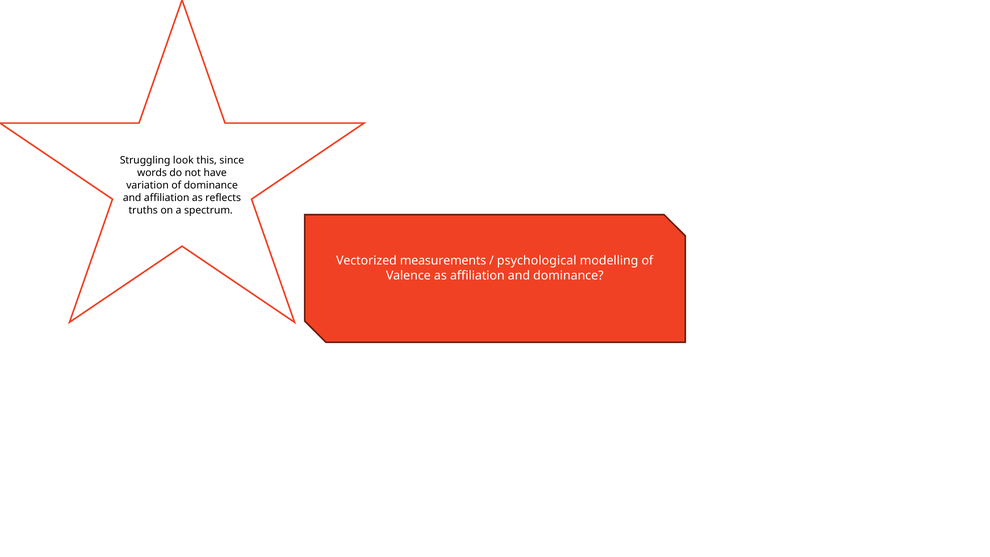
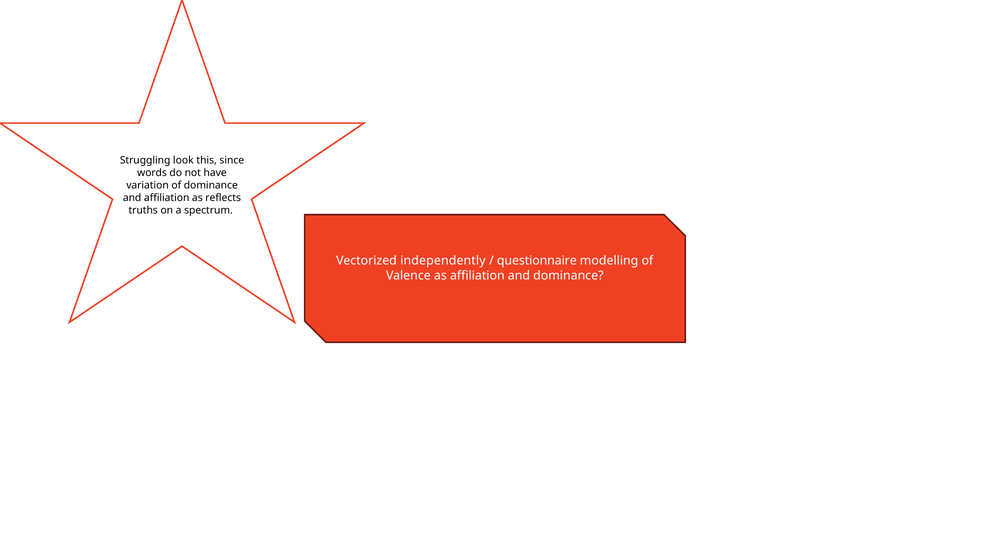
measurements: measurements -> independently
psychological: psychological -> questionnaire
